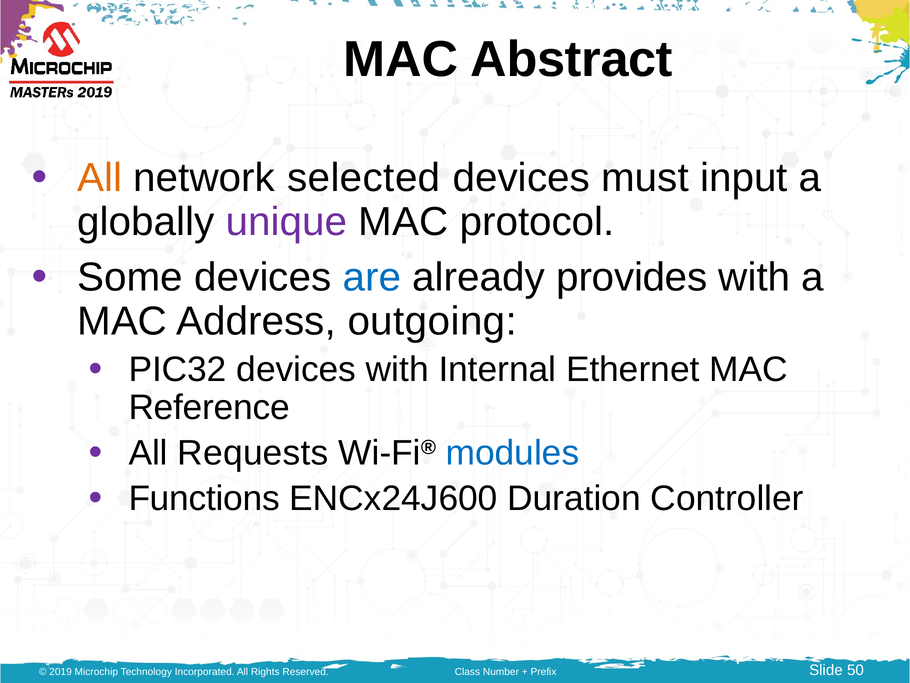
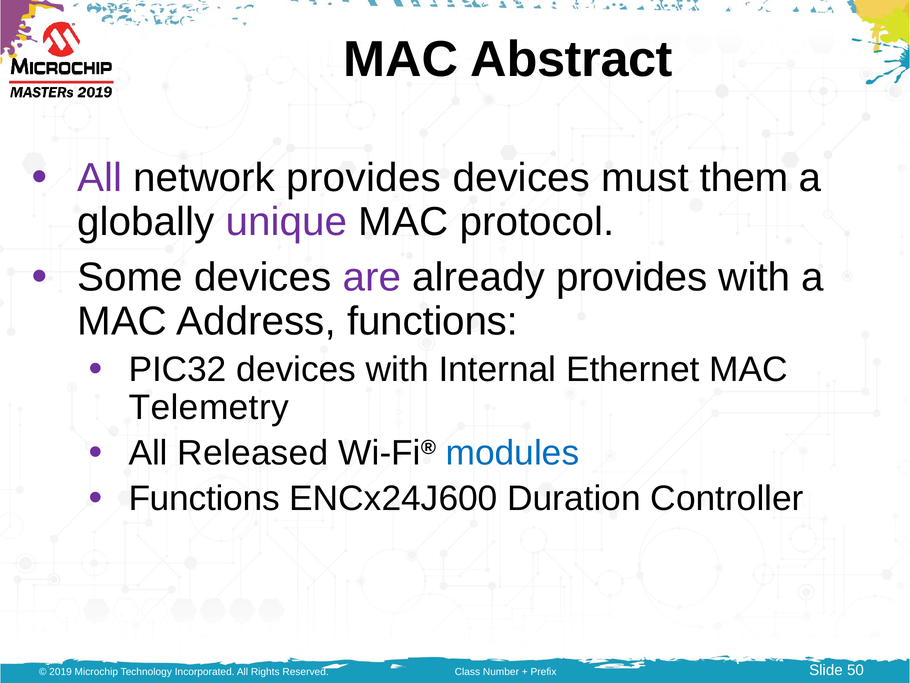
All at (100, 178) colour: orange -> purple
network selected: selected -> provides
input: input -> them
are colour: blue -> purple
Address outgoing: outgoing -> functions
Reference: Reference -> Telemetry
Requests: Requests -> Released
